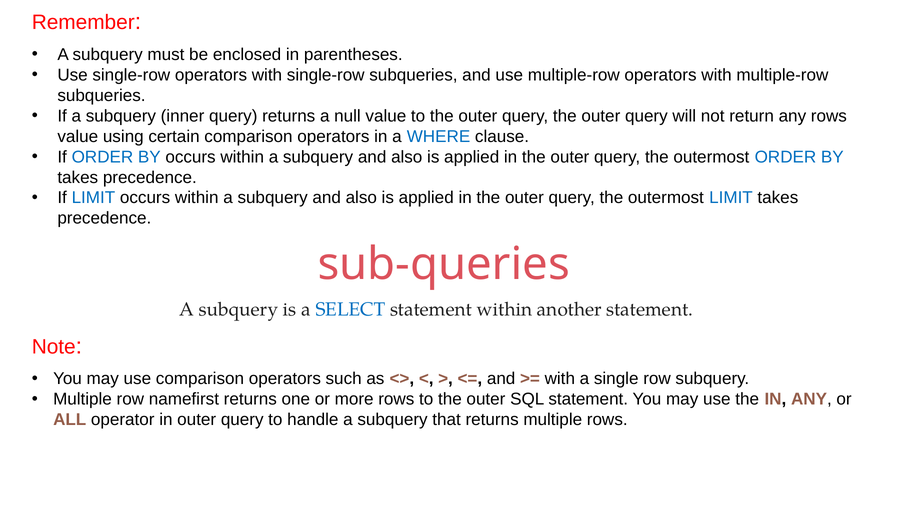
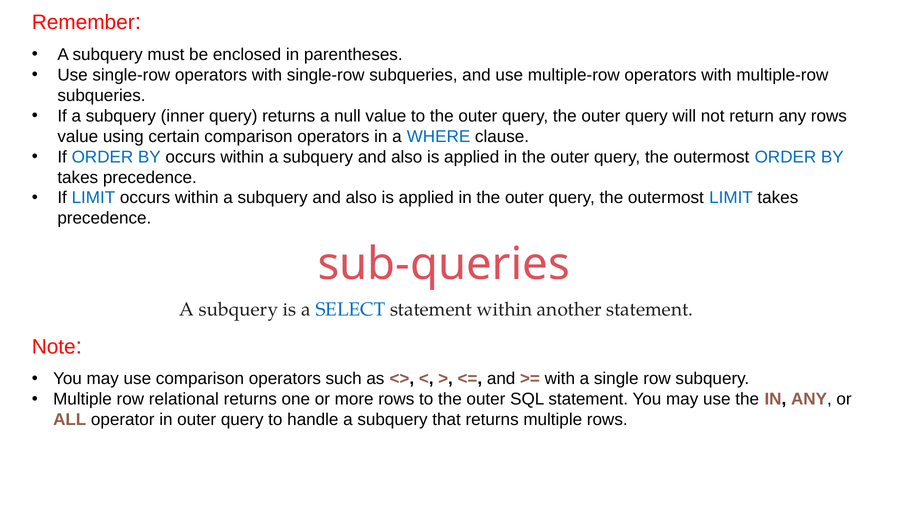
namefirst: namefirst -> relational
